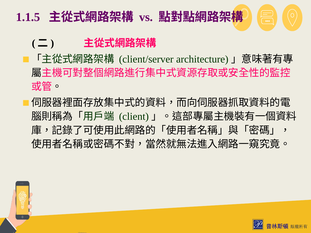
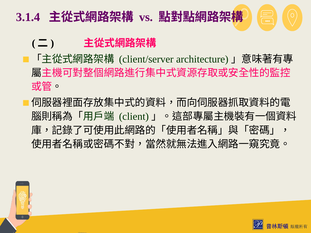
1.1.5: 1.1.5 -> 3.1.4
